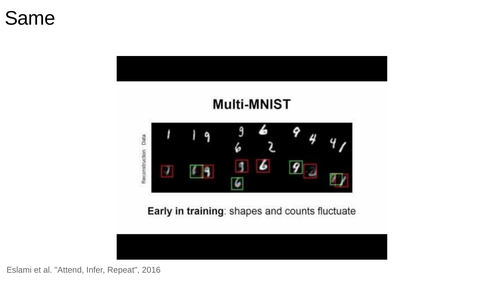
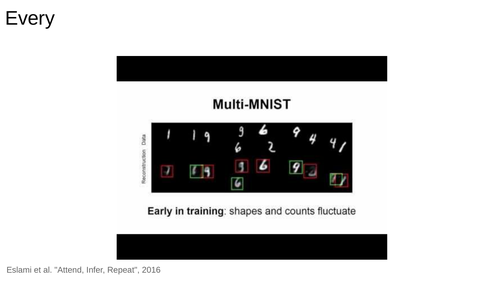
Same: Same -> Every
